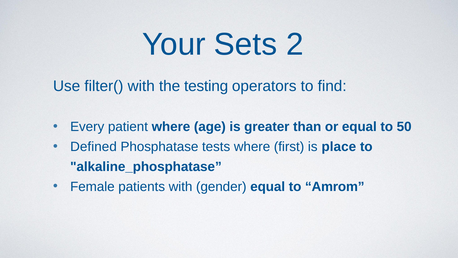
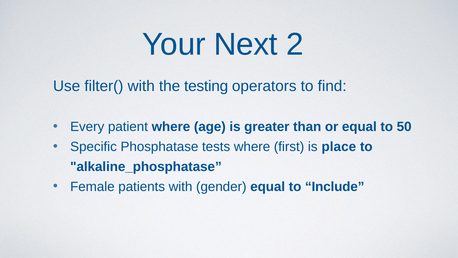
Sets: Sets -> Next
Defined: Defined -> Specific
Amrom: Amrom -> Include
